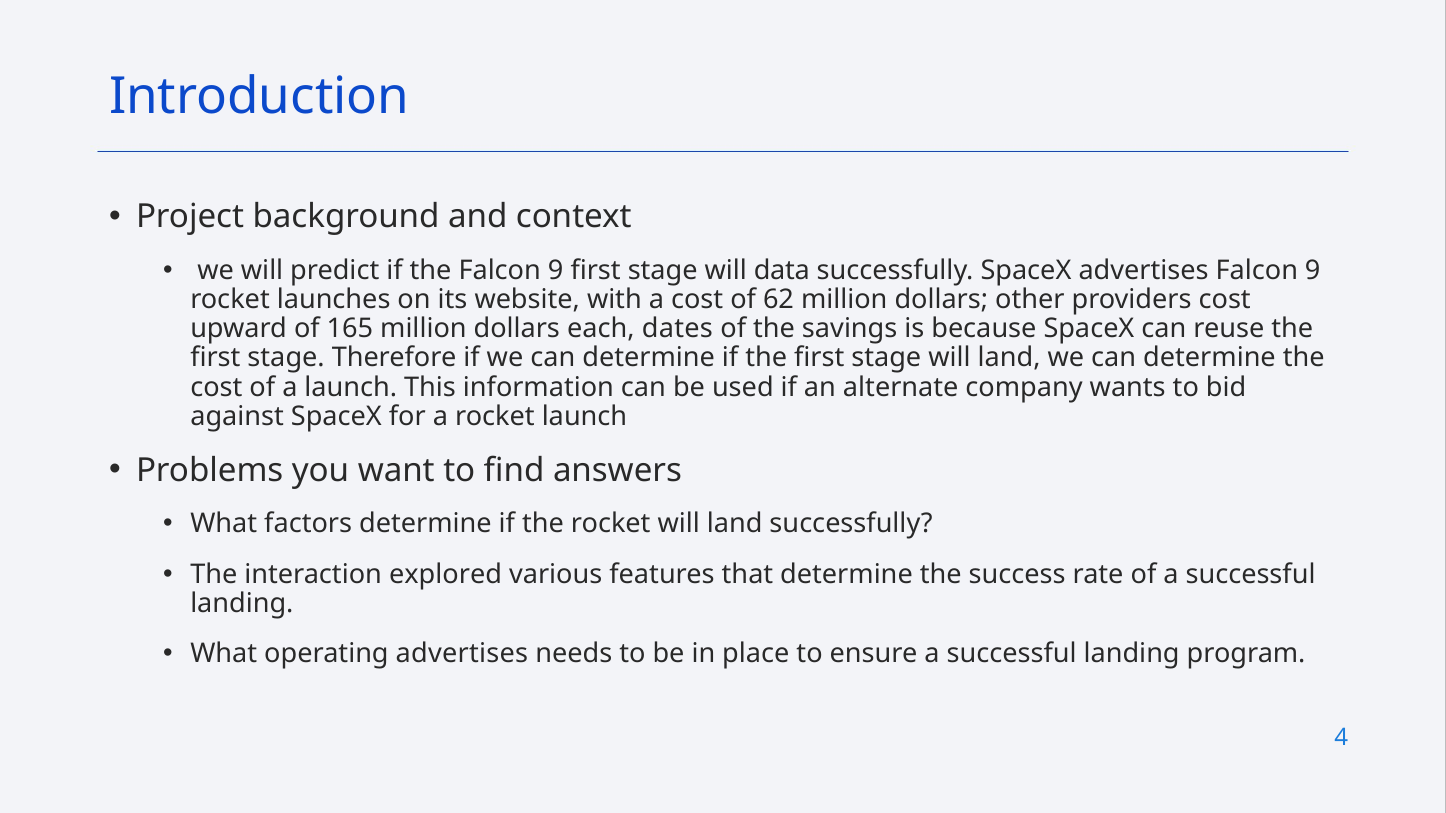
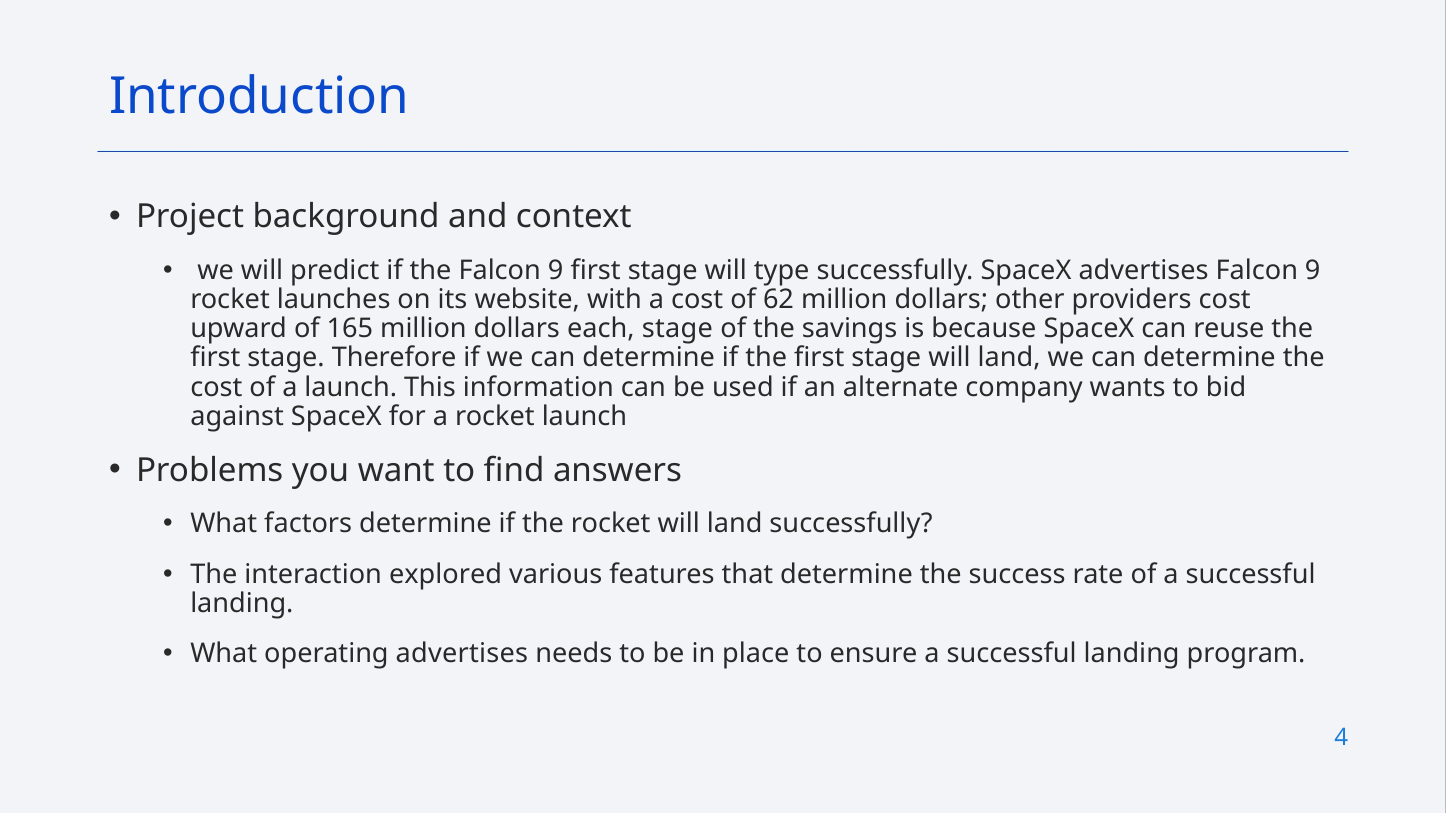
data: data -> type
each dates: dates -> stage
